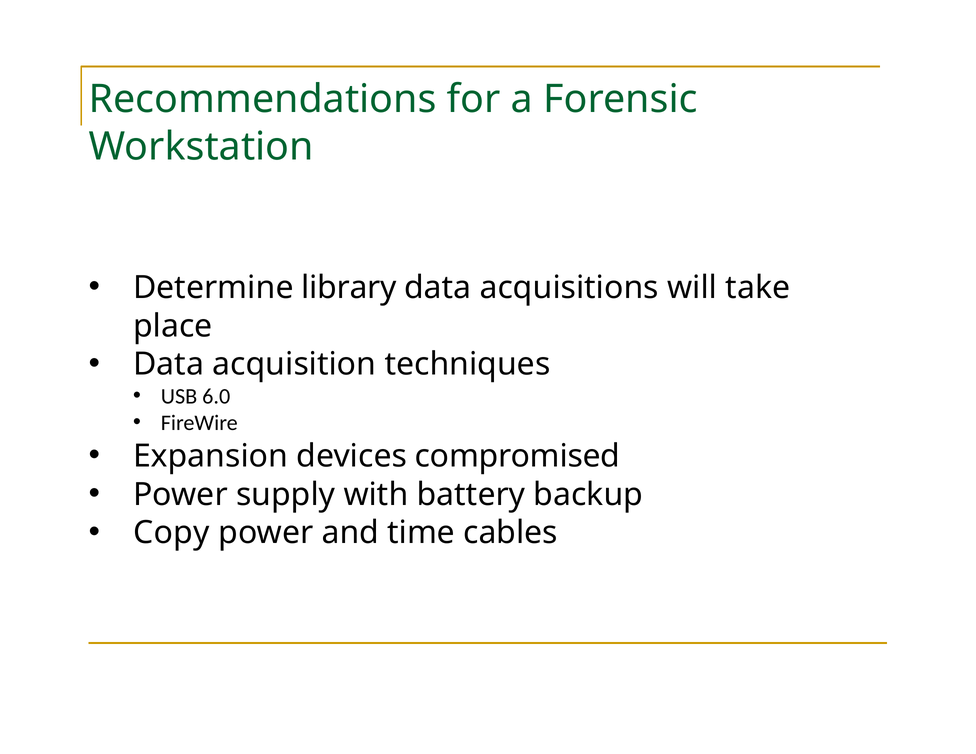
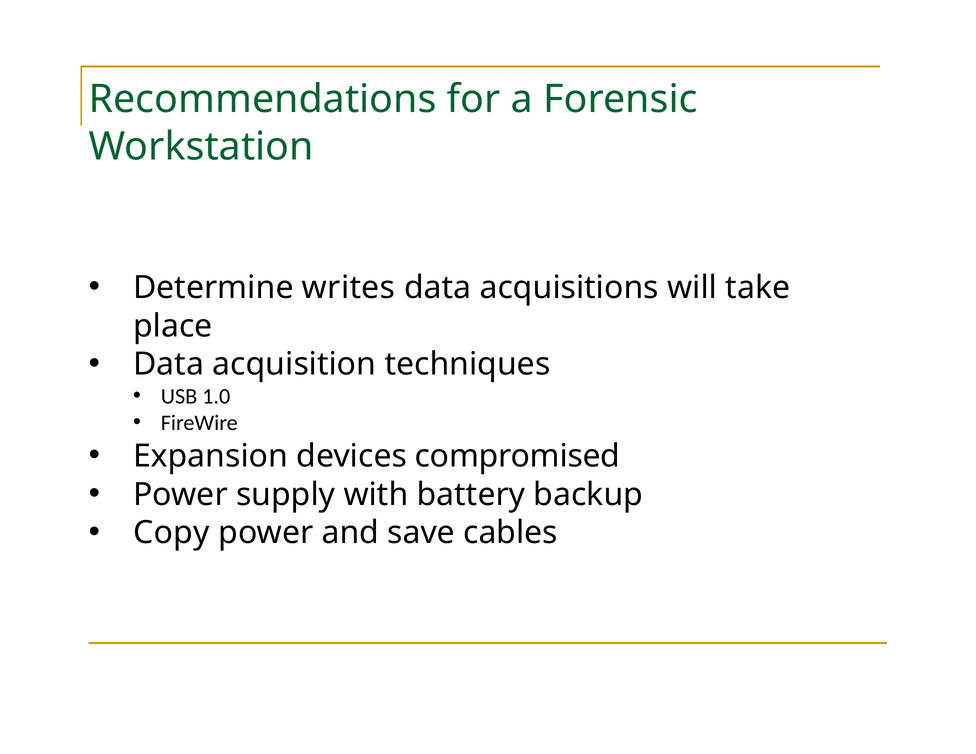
library: library -> writes
6.0: 6.0 -> 1.0
time: time -> save
